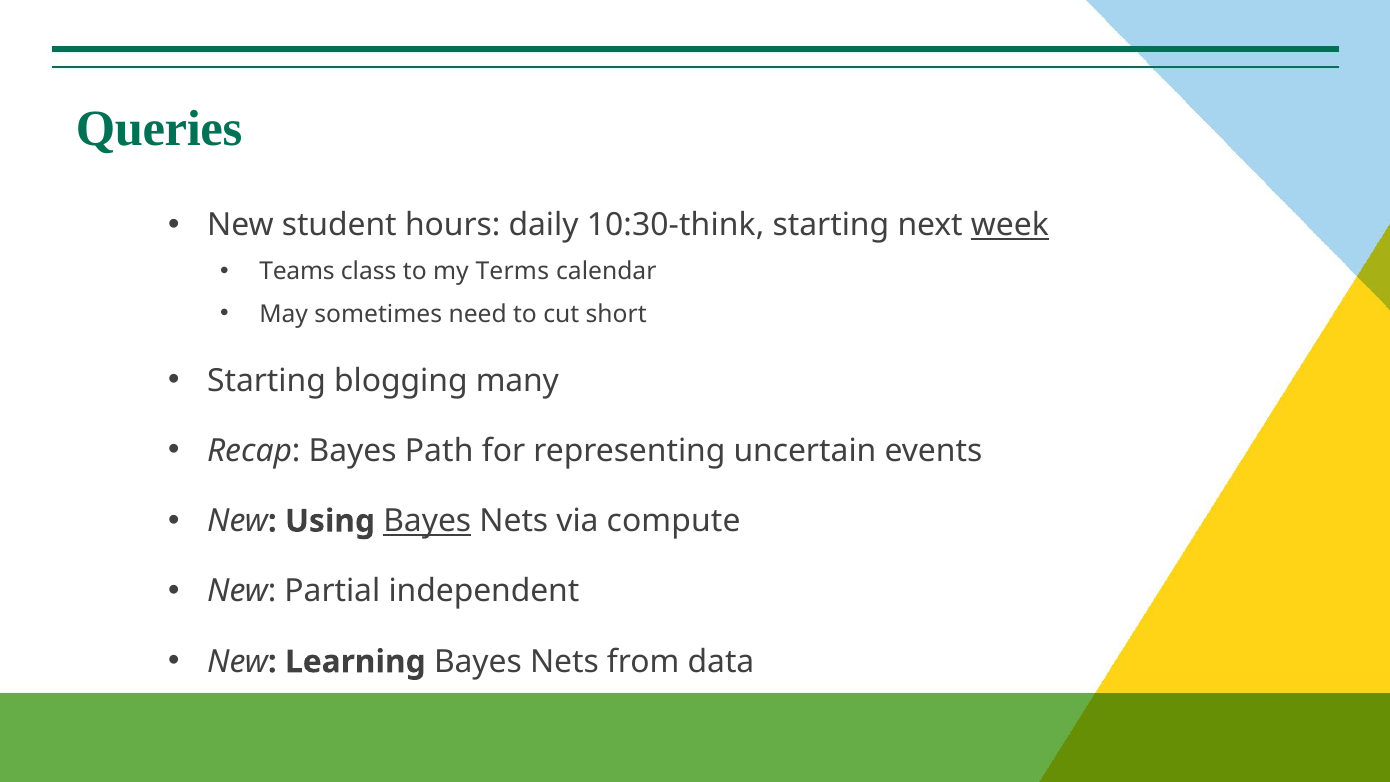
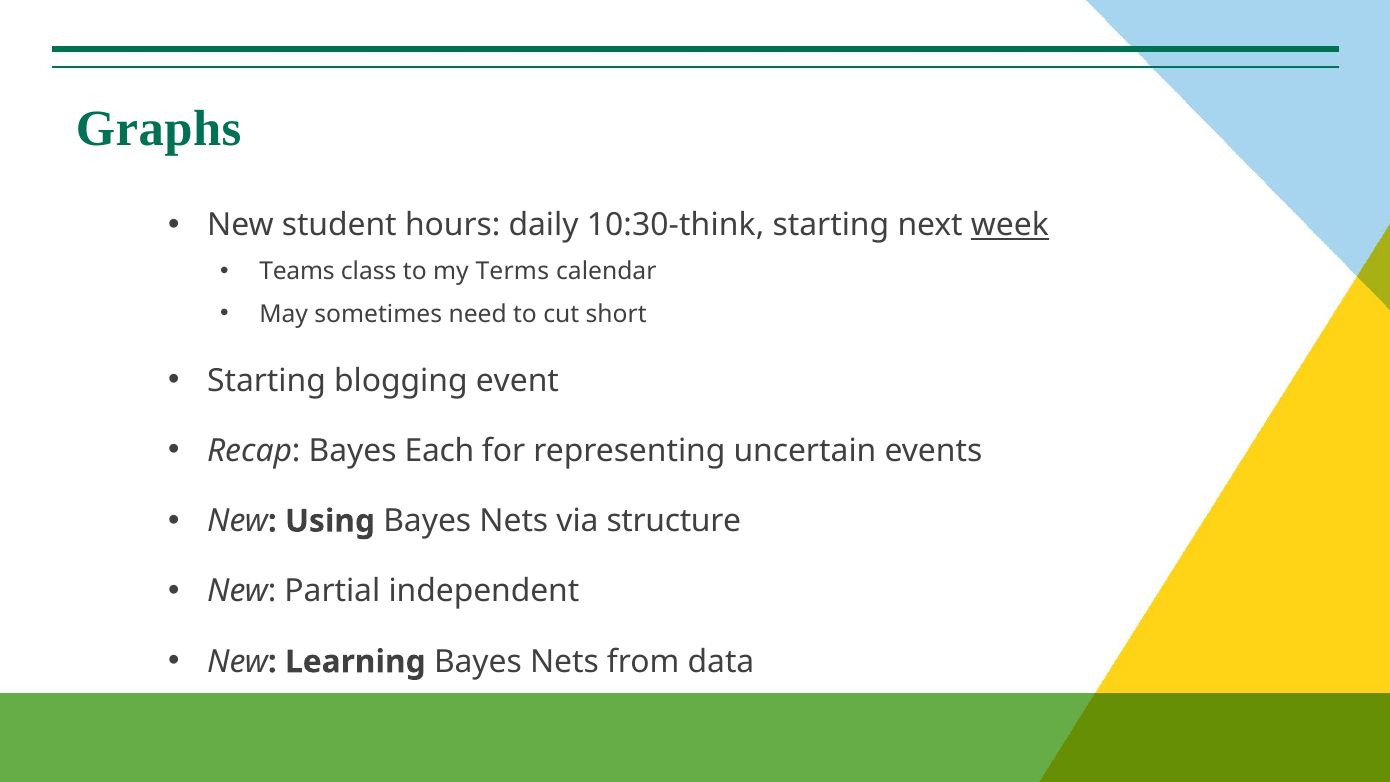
Queries: Queries -> Graphs
many: many -> event
Path: Path -> Each
Bayes at (427, 521) underline: present -> none
compute: compute -> structure
